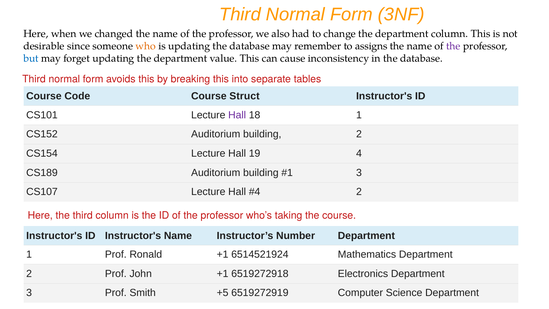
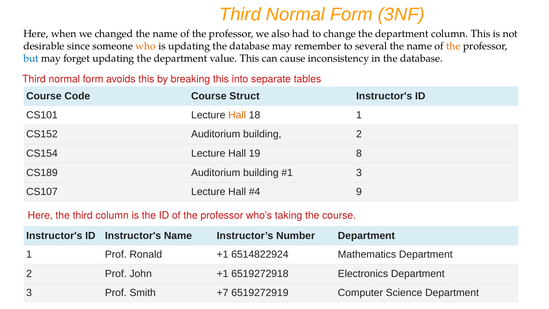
assigns: assigns -> several
the at (453, 46) colour: purple -> orange
Hall at (237, 115) colour: purple -> orange
4: 4 -> 8
2 at (359, 192): 2 -> 9
6514521924: 6514521924 -> 6514822924
+5: +5 -> +7
